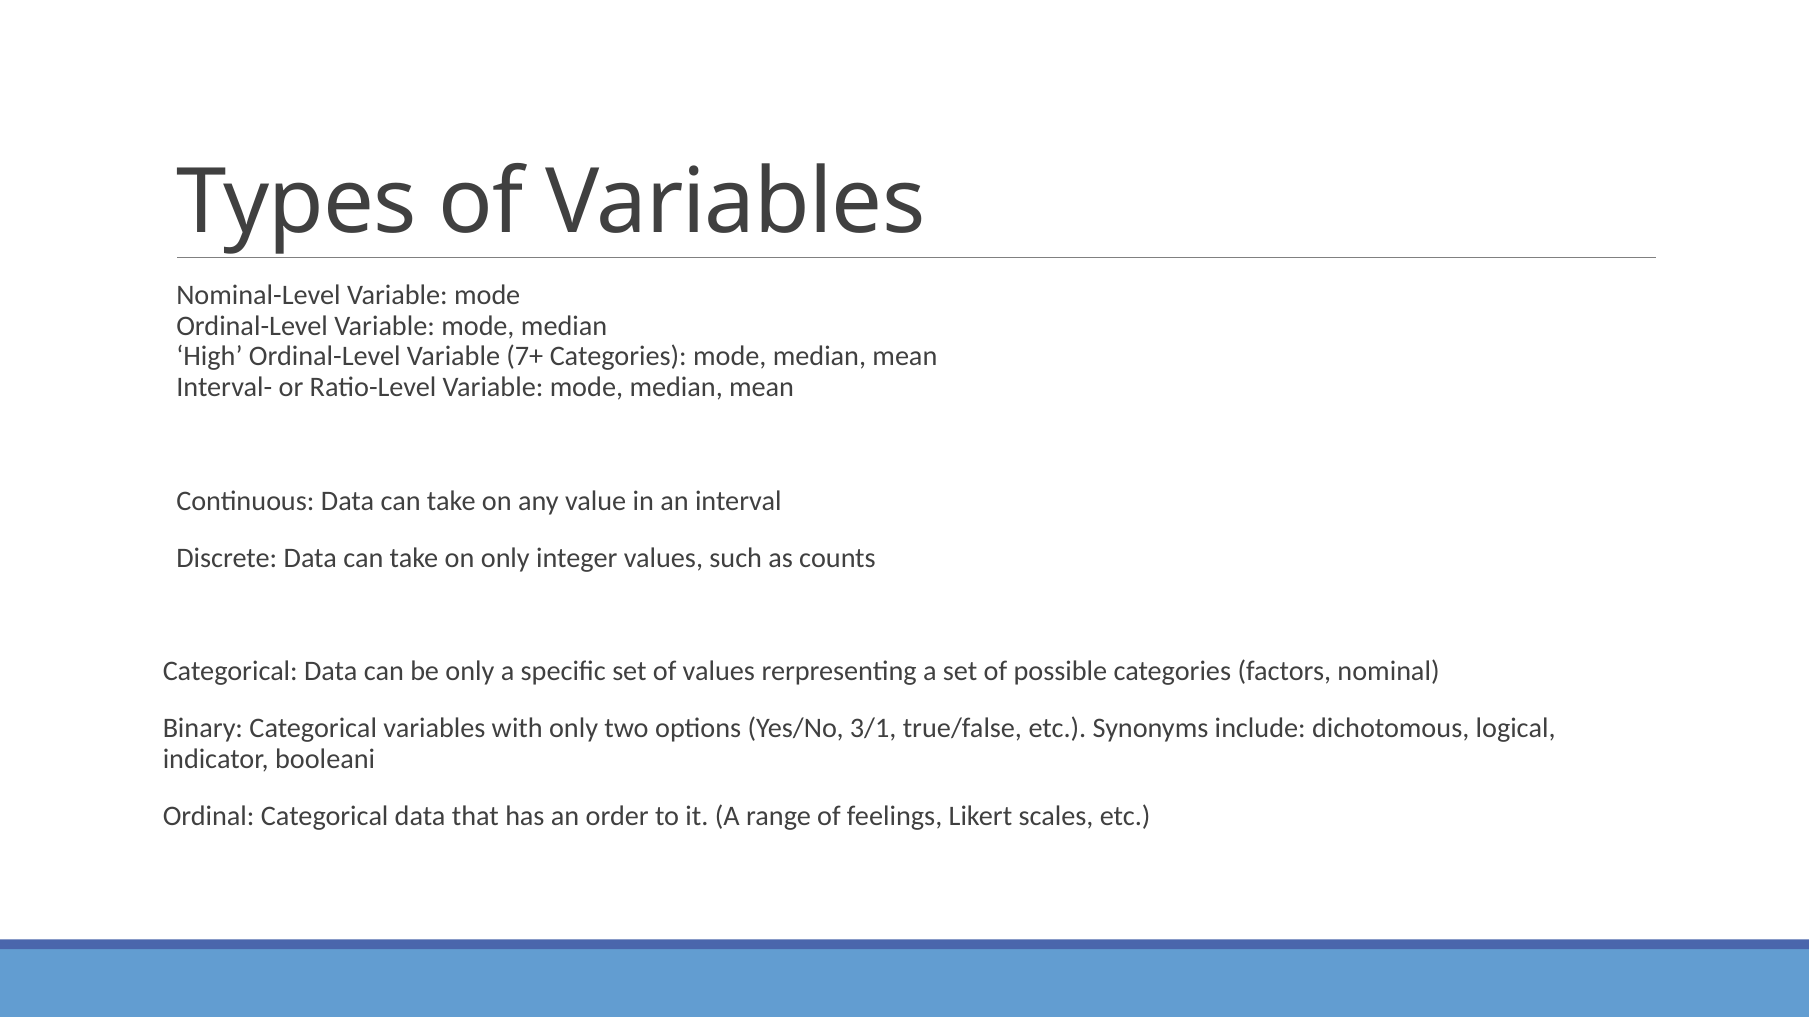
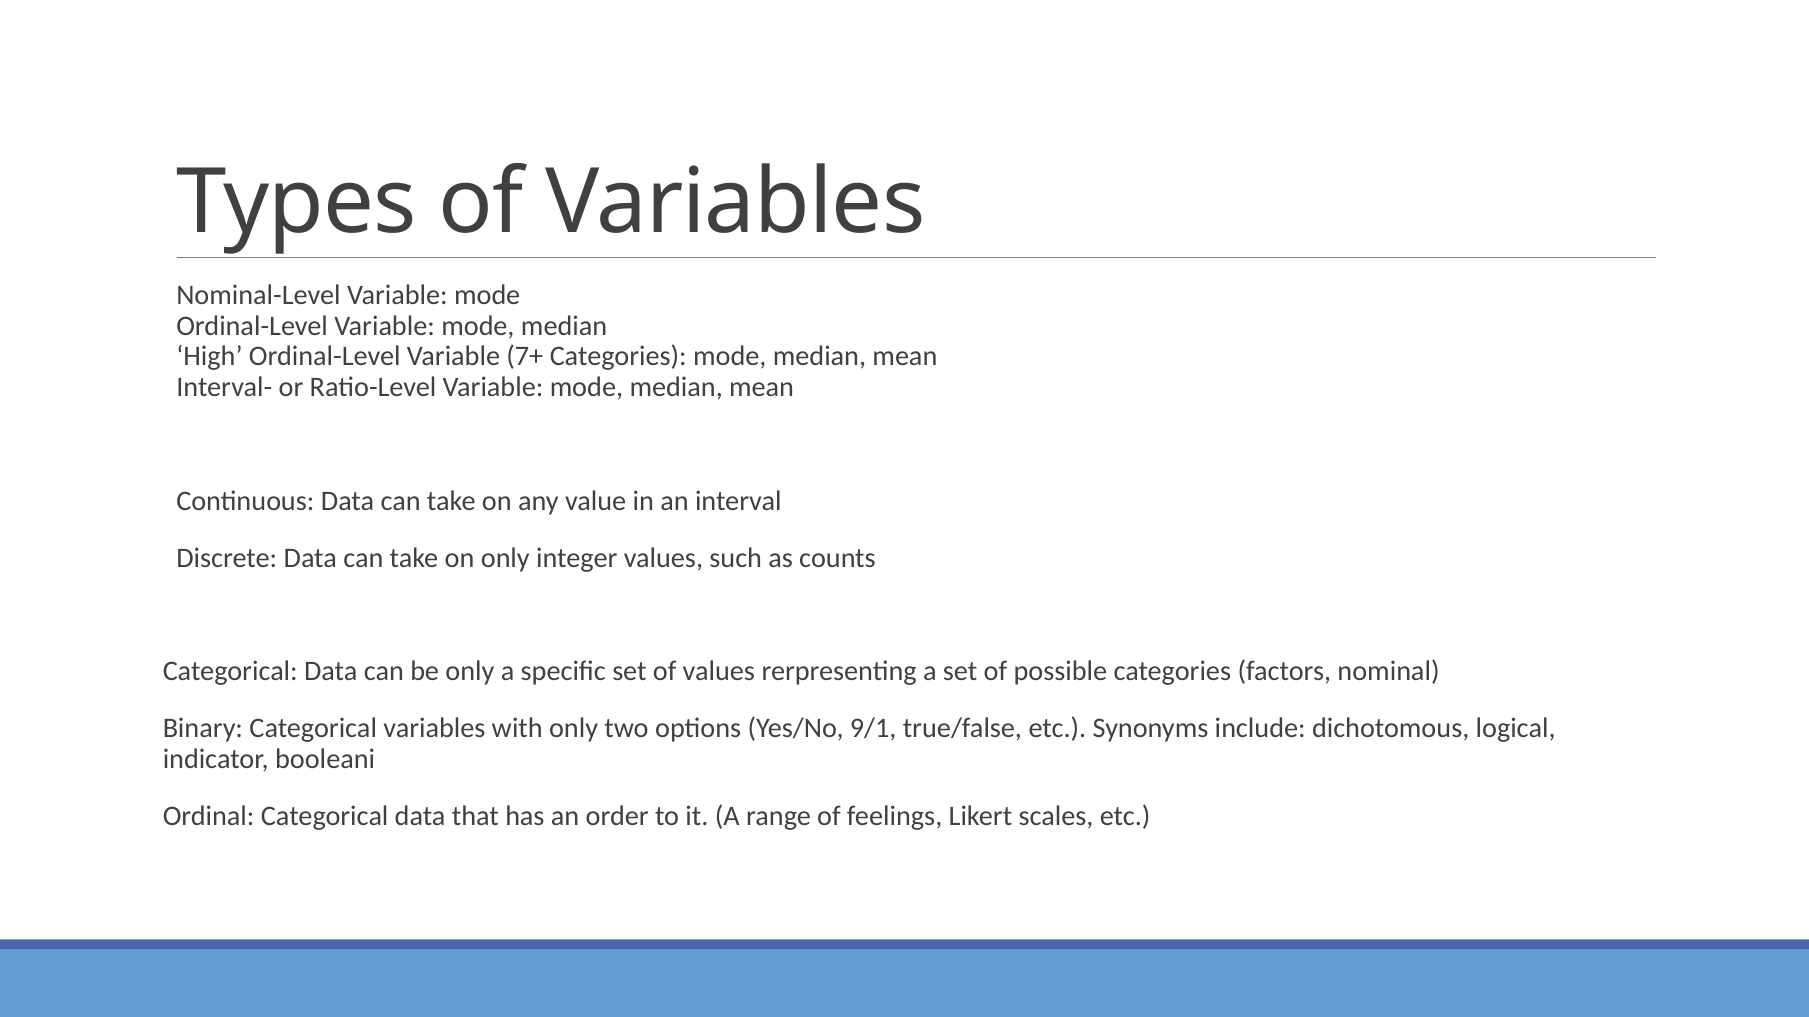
3/1: 3/1 -> 9/1
